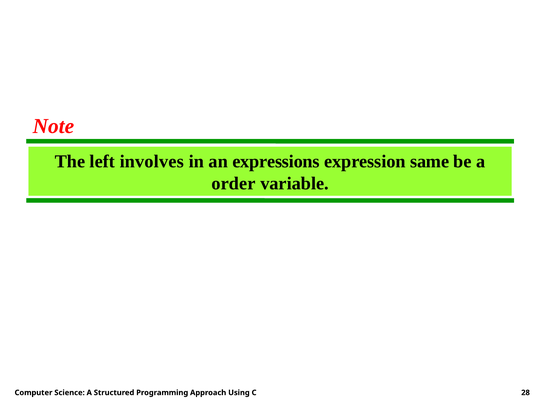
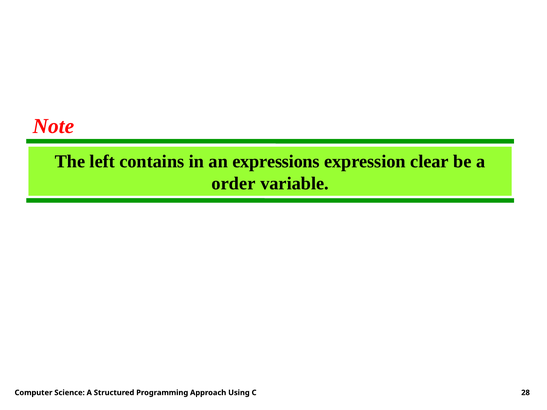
involves: involves -> contains
same: same -> clear
